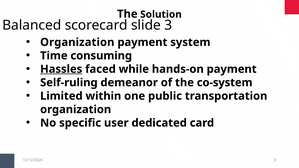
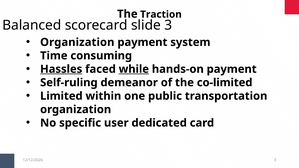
Solution: Solution -> Traction
while underline: none -> present
co-system: co-system -> co-limited
